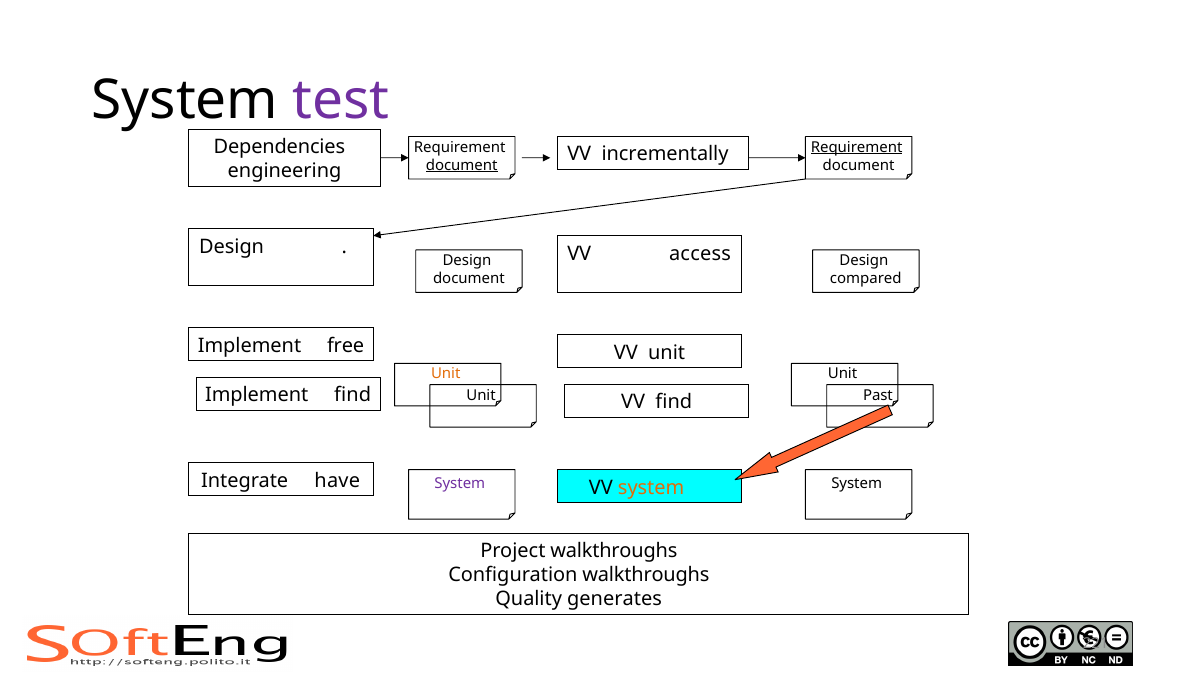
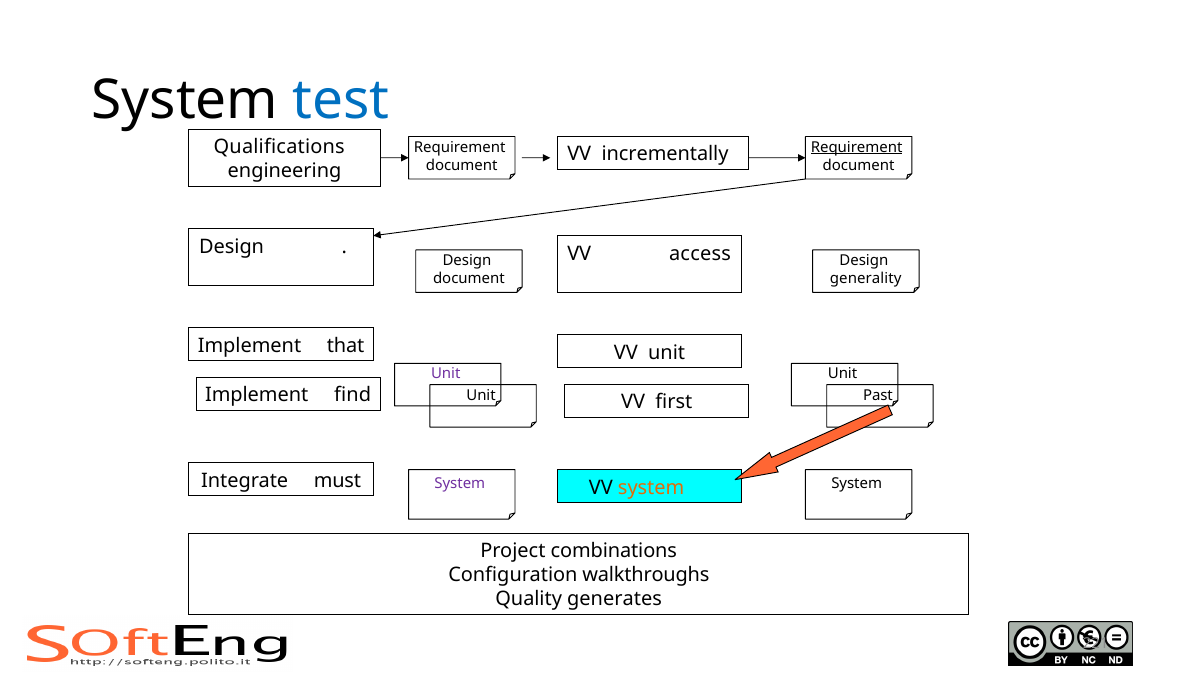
test colour: purple -> blue
Dependencies: Dependencies -> Qualifications
document at (462, 165) underline: present -> none
compared: compared -> generality
free: free -> that
Unit at (446, 374) colour: orange -> purple
VV find: find -> first
have: have -> must
Project walkthroughs: walkthroughs -> combinations
